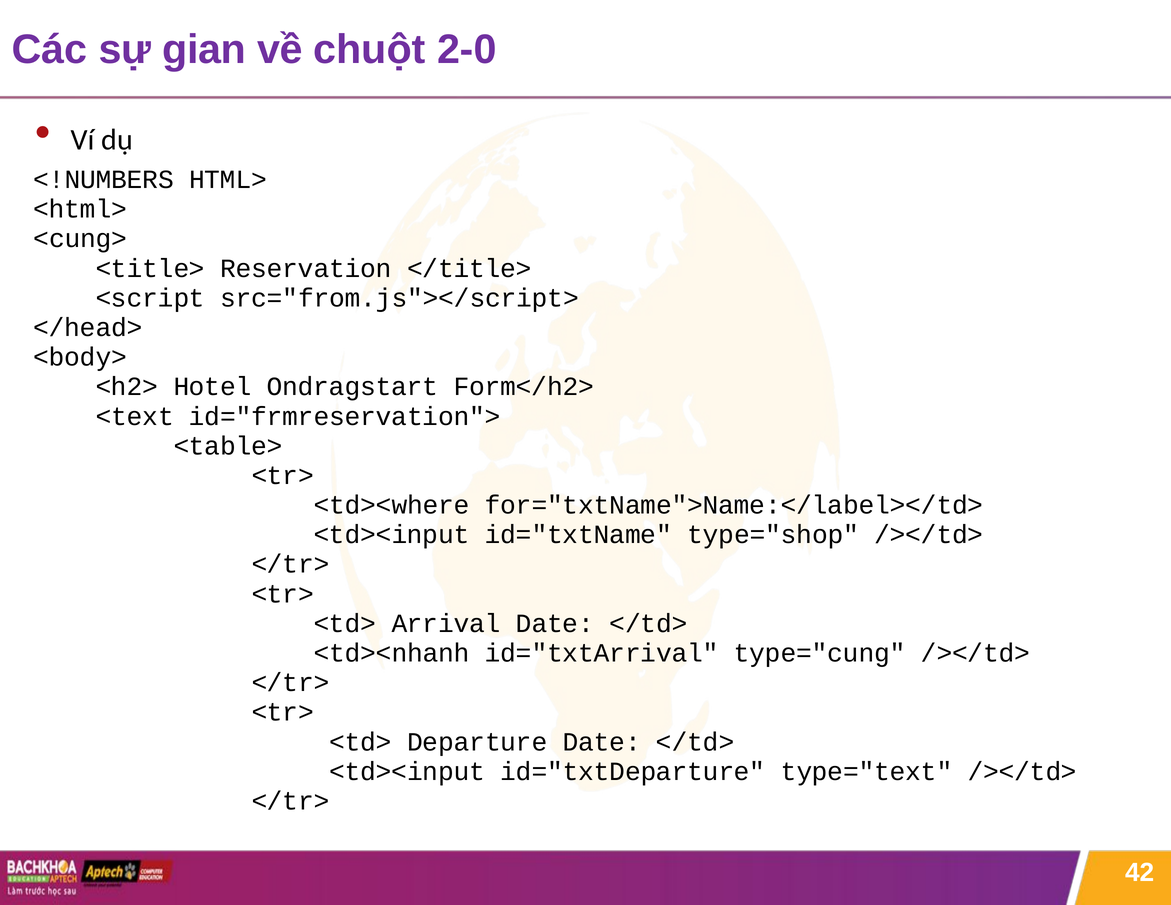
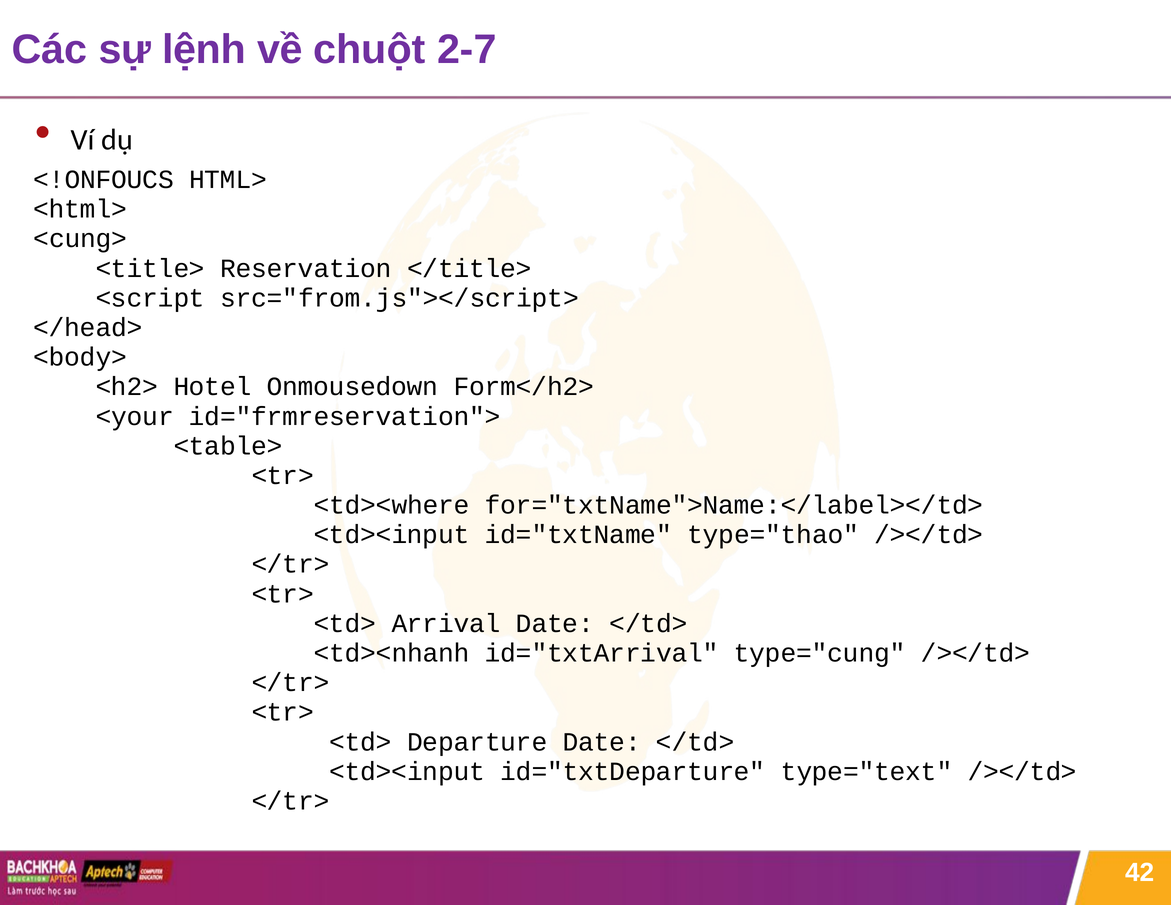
gian: gian -> lệnh
2-0: 2-0 -> 2-7
<!NUMBERS: <!NUMBERS -> <!ONFOUCS
Ondragstart: Ondragstart -> Onmousedown
<text: <text -> <your
type="shop: type="shop -> type="thao
